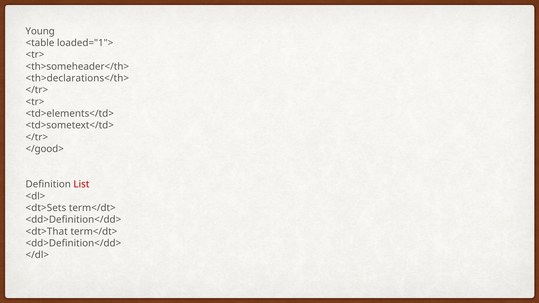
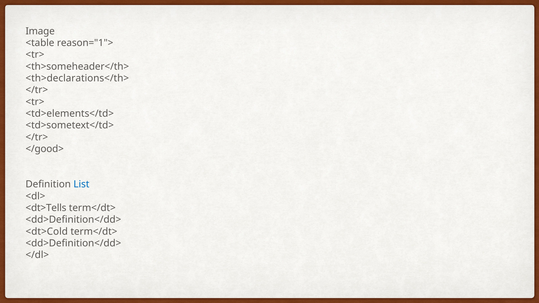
Young: Young -> Image
loaded="1">: loaded="1"> -> reason="1">
List colour: red -> blue
<dt>Sets: <dt>Sets -> <dt>Tells
<dt>That: <dt>That -> <dt>Cold
